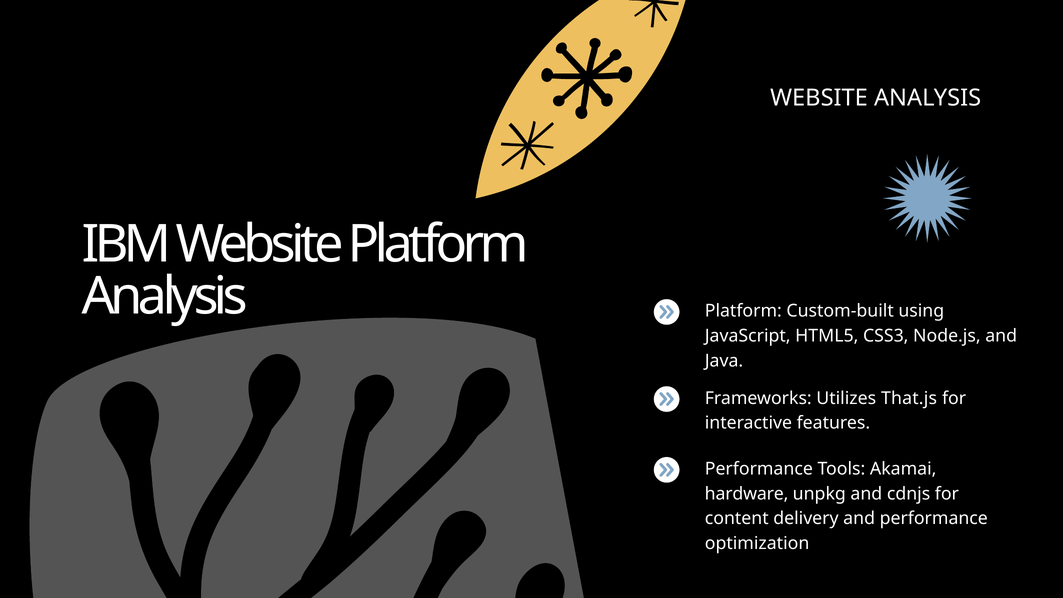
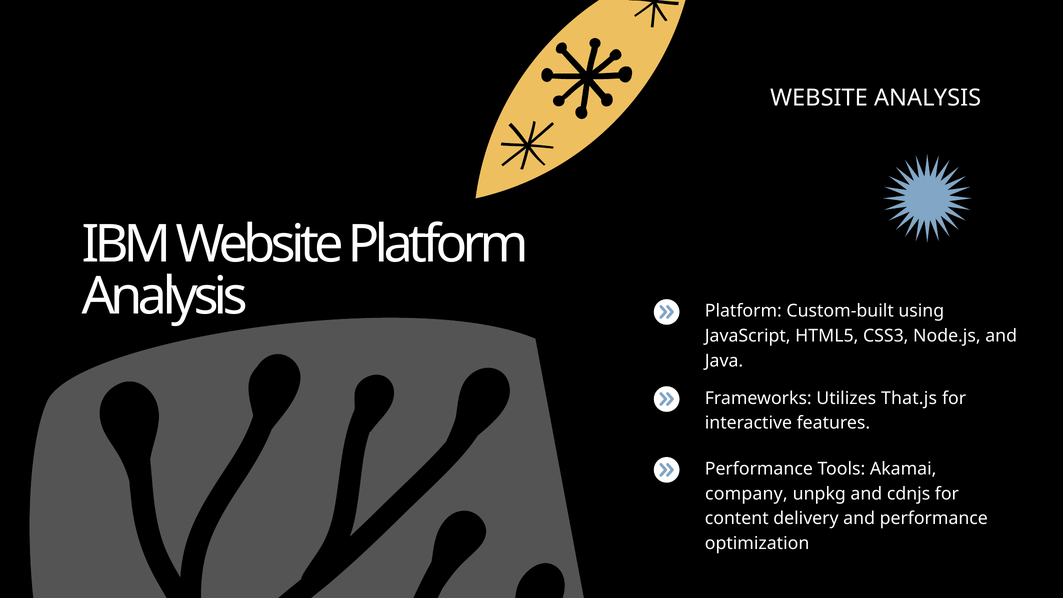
hardware: hardware -> company
